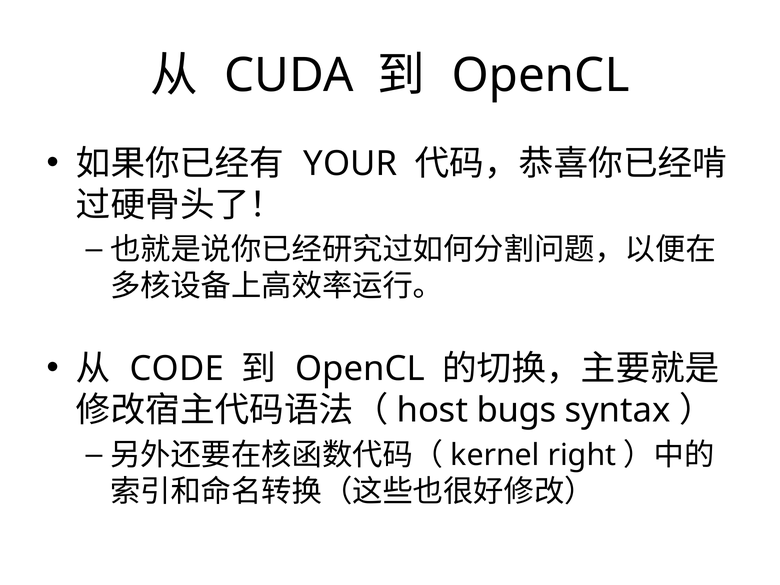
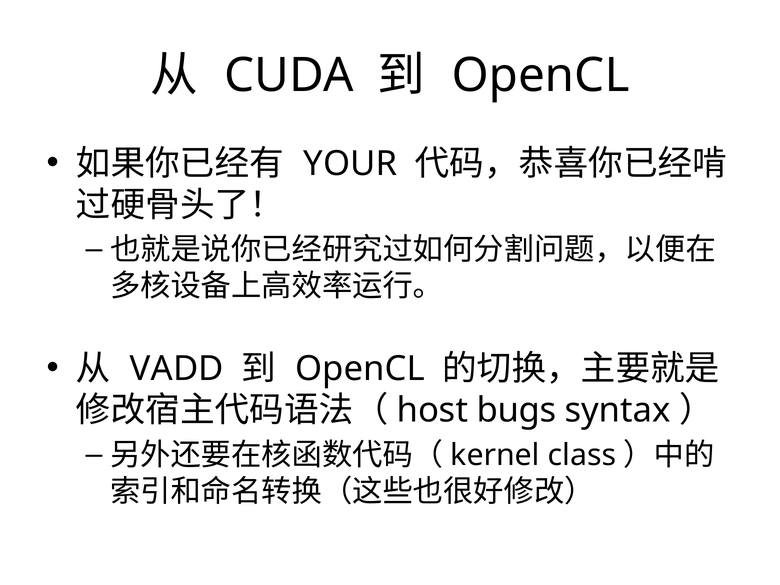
CODE: CODE -> VADD
right: right -> class
